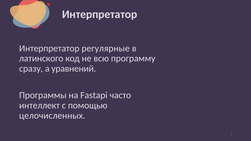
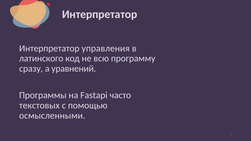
регулярные: регулярные -> управления
интеллект: интеллект -> текстовых
целочисленных: целочисленных -> осмысленными
